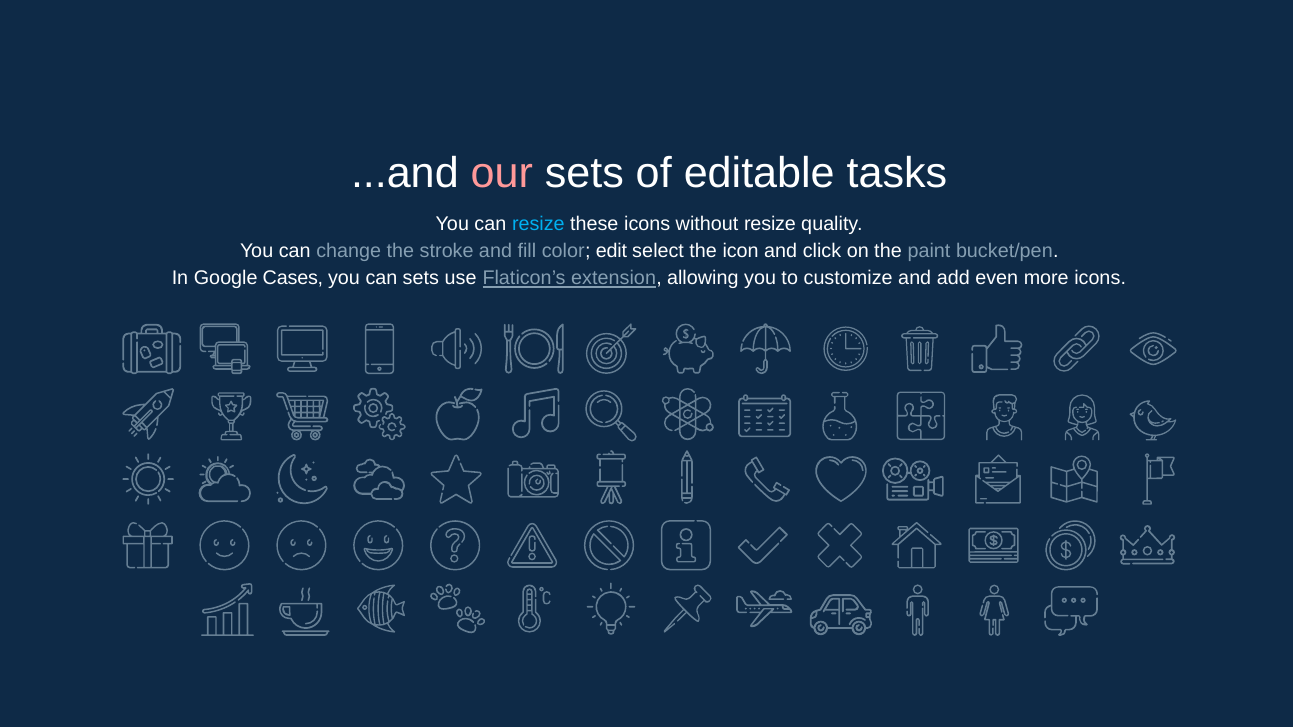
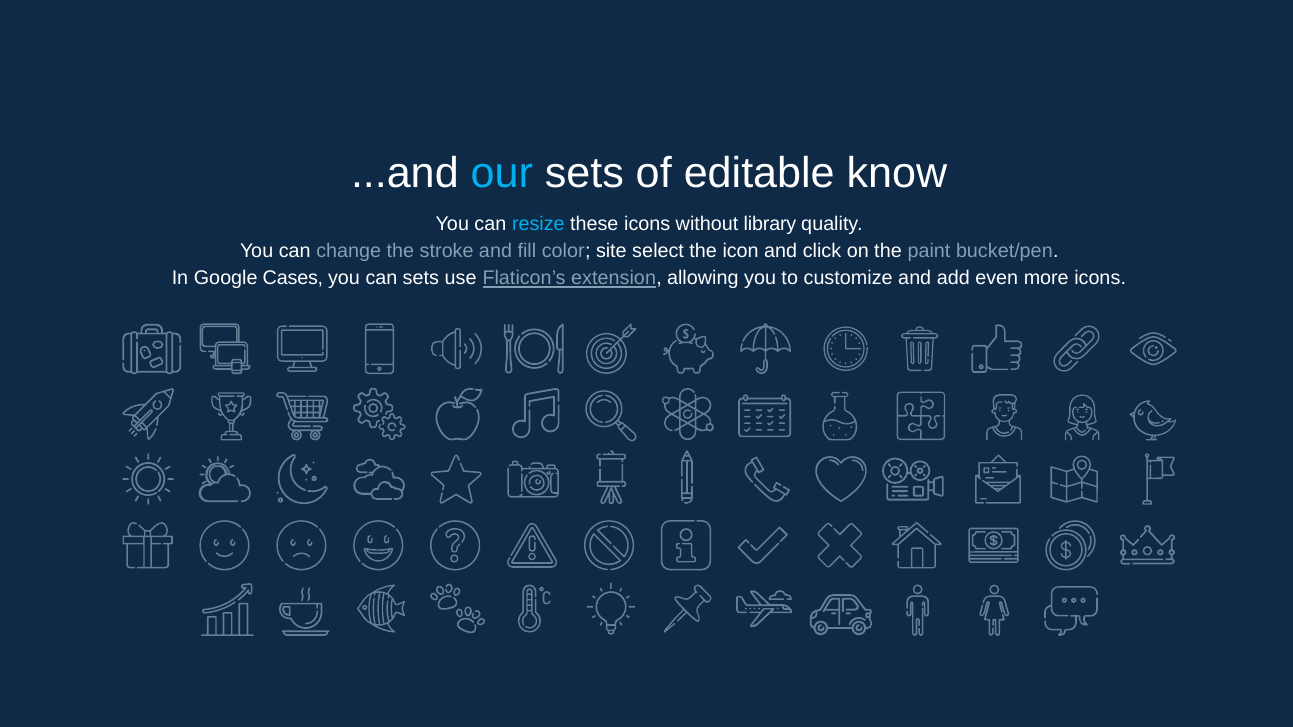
our colour: pink -> light blue
tasks: tasks -> know
without resize: resize -> library
edit: edit -> site
